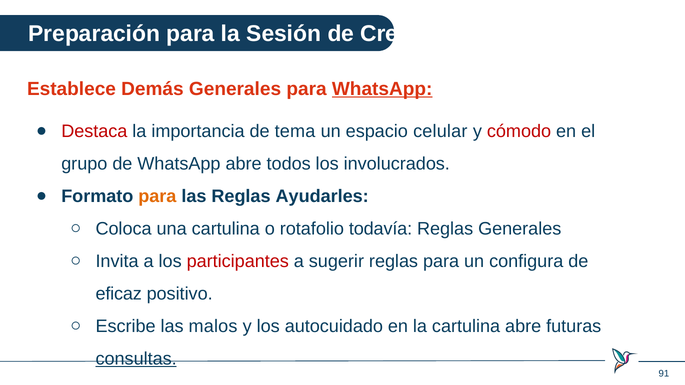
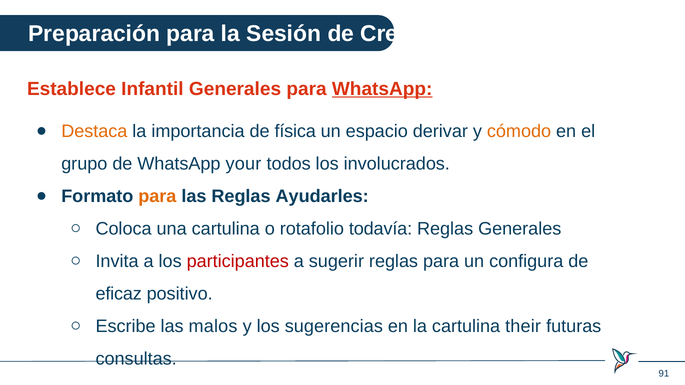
Demás: Demás -> Infantil
Destaca colour: red -> orange
tema: tema -> física
celular: celular -> derivar
cómodo colour: red -> orange
WhatsApp abre: abre -> your
autocuidado: autocuidado -> sugerencias
cartulina abre: abre -> their
consultas underline: present -> none
